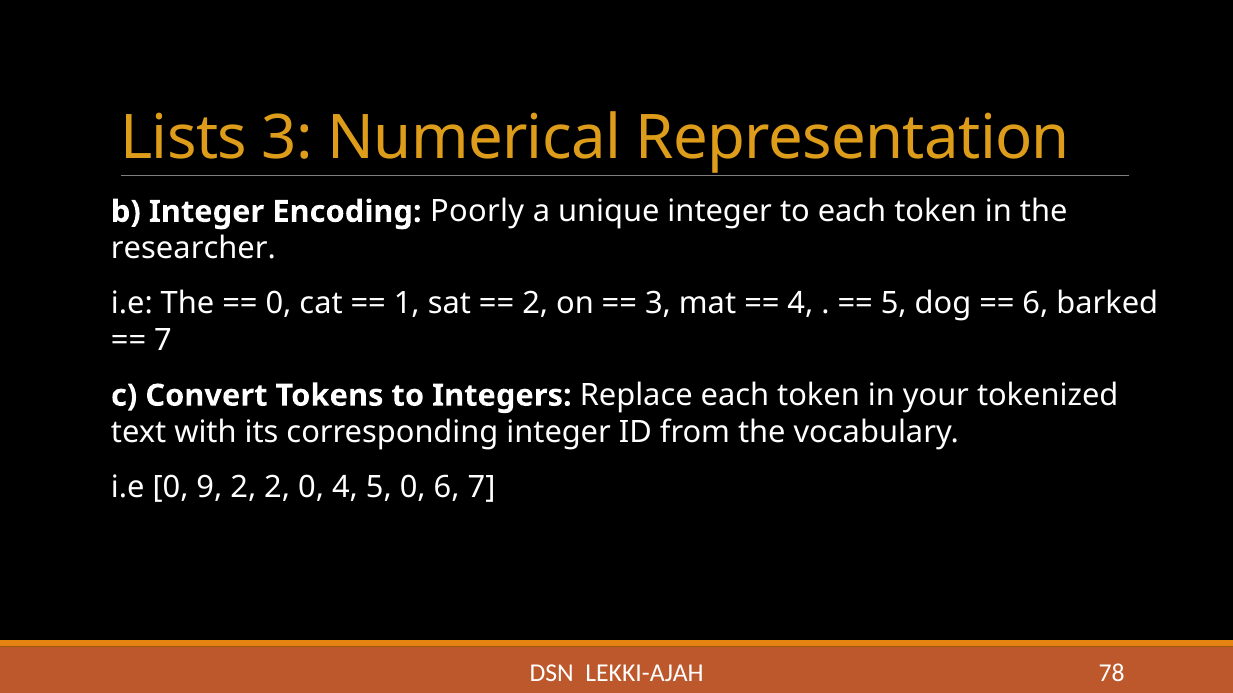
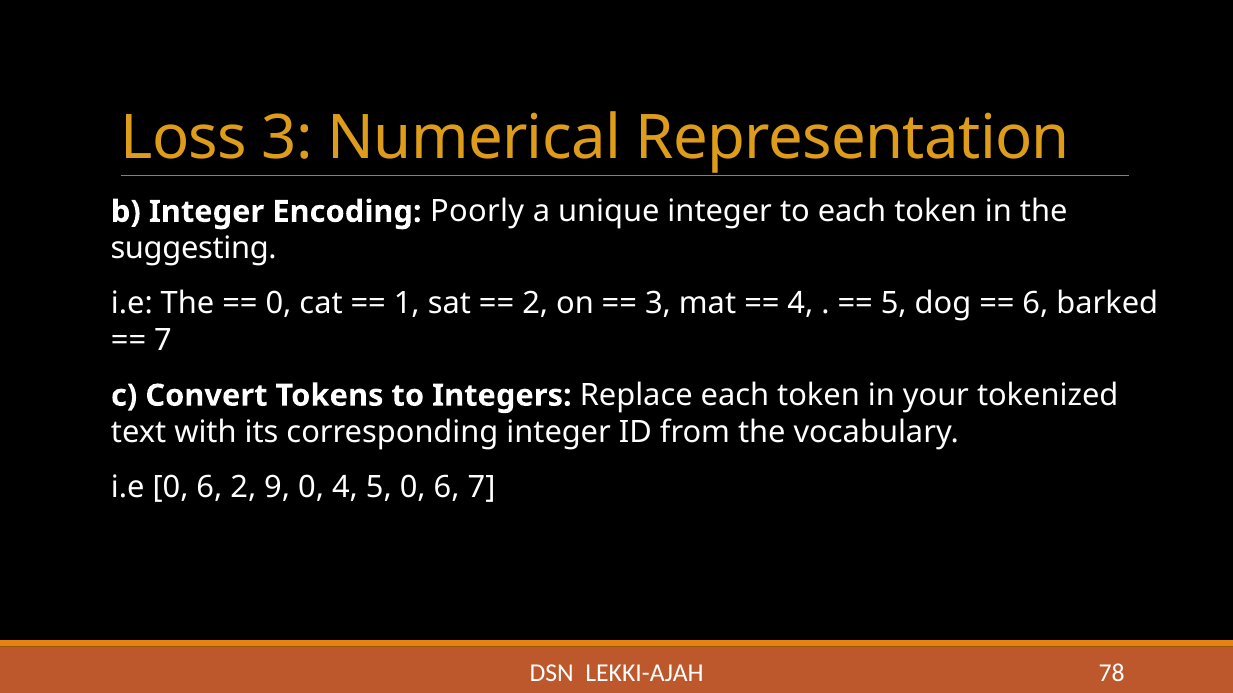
Lists: Lists -> Loss
researcher: researcher -> suggesting
i.e 0 9: 9 -> 6
2 2: 2 -> 9
